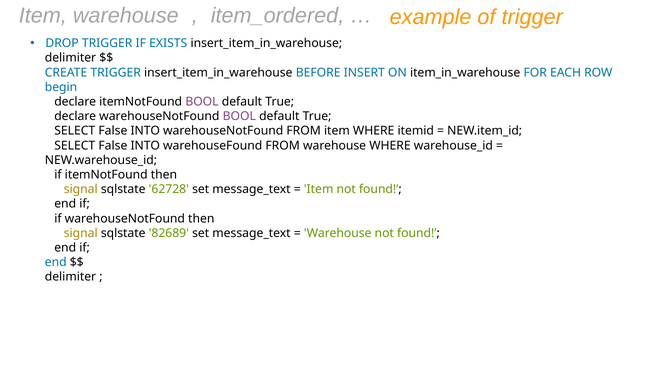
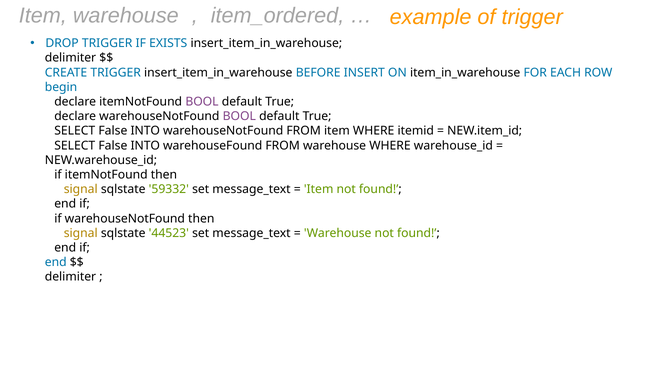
62728: 62728 -> 59332
82689: 82689 -> 44523
